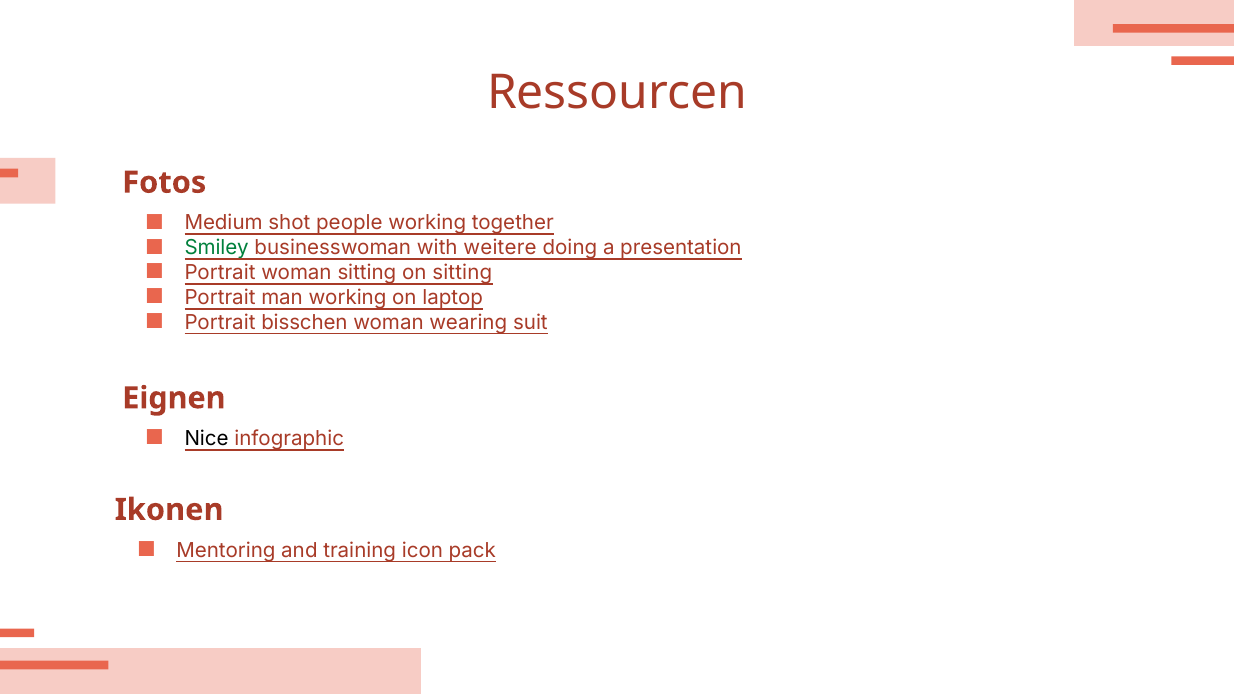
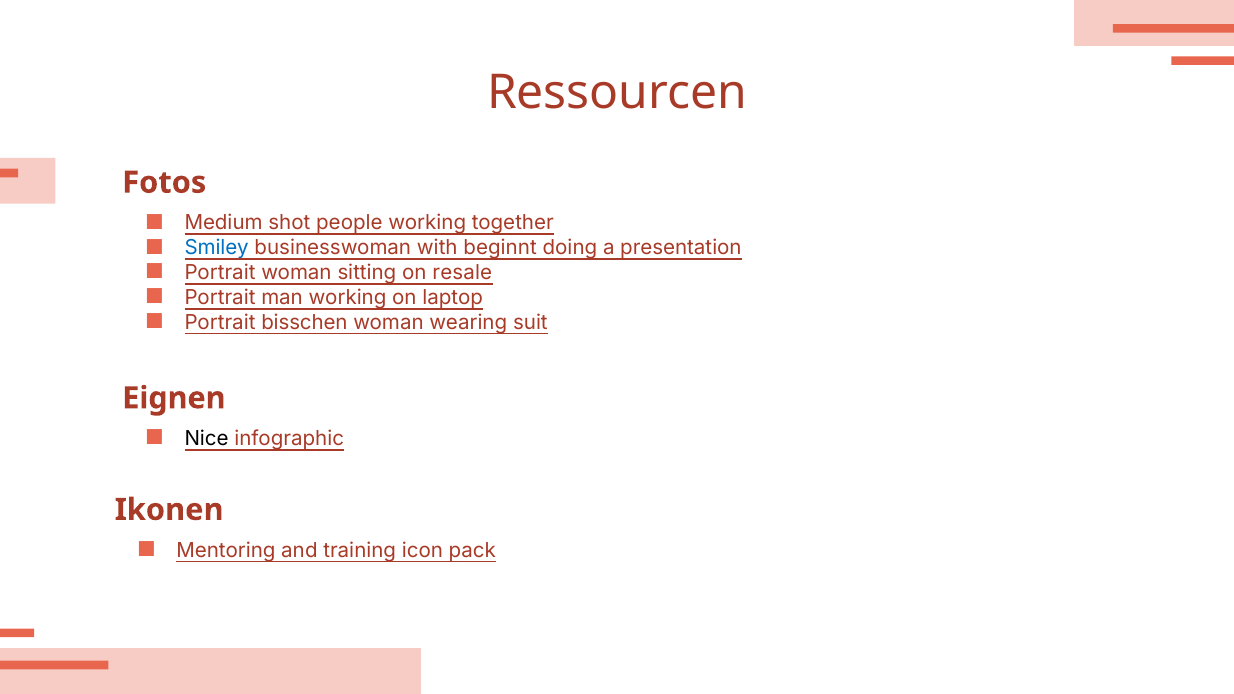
Smiley colour: green -> blue
weitere: weitere -> beginnt
on sitting: sitting -> resale
